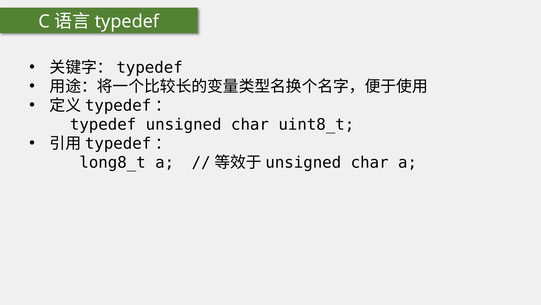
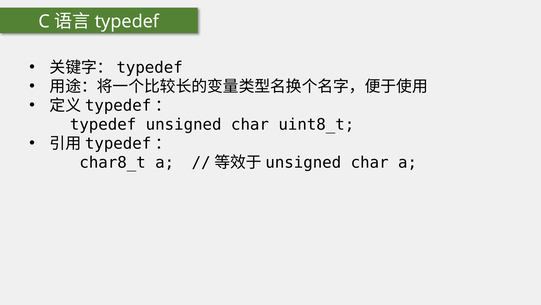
long8_t: long8_t -> char8_t
